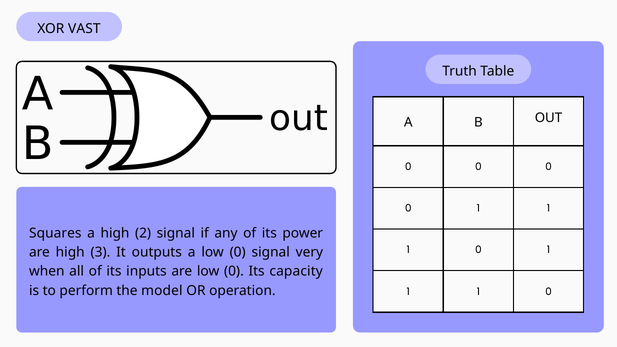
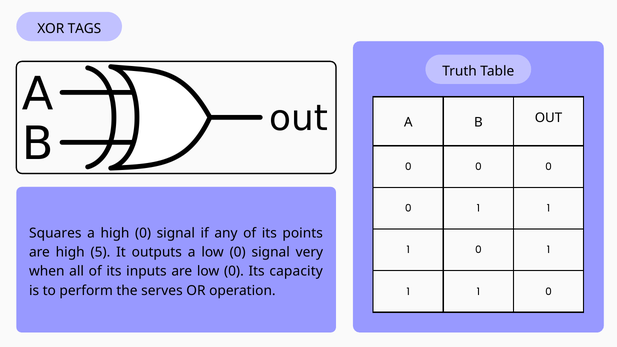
VAST: VAST -> TAGS
high 2: 2 -> 0
power: power -> points
3: 3 -> 5
model: model -> serves
